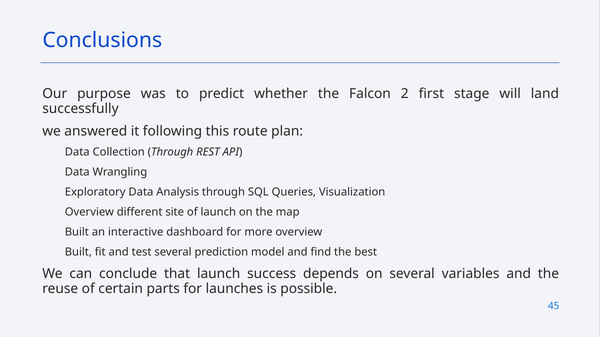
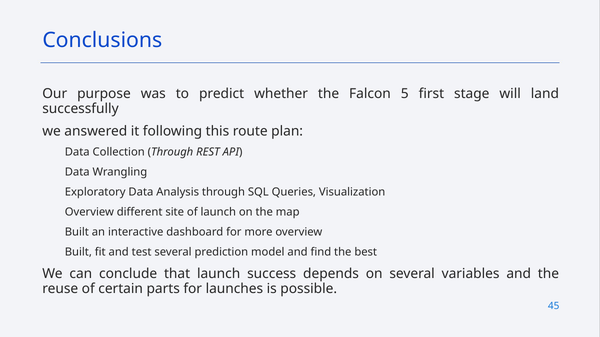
2: 2 -> 5
